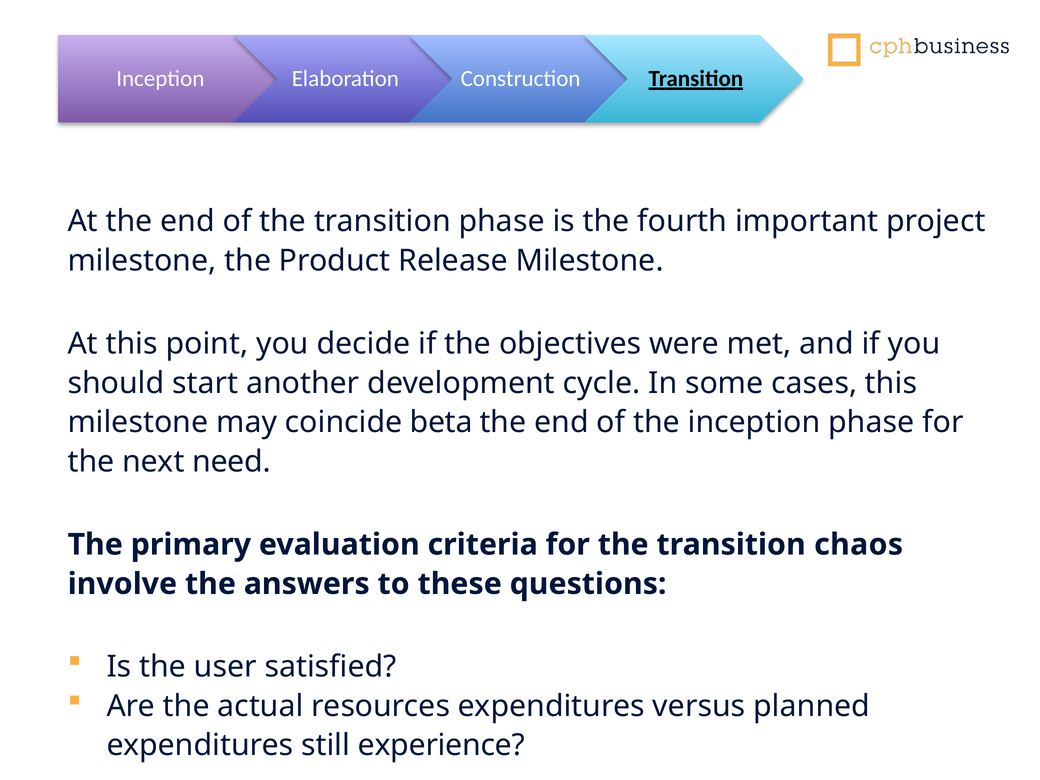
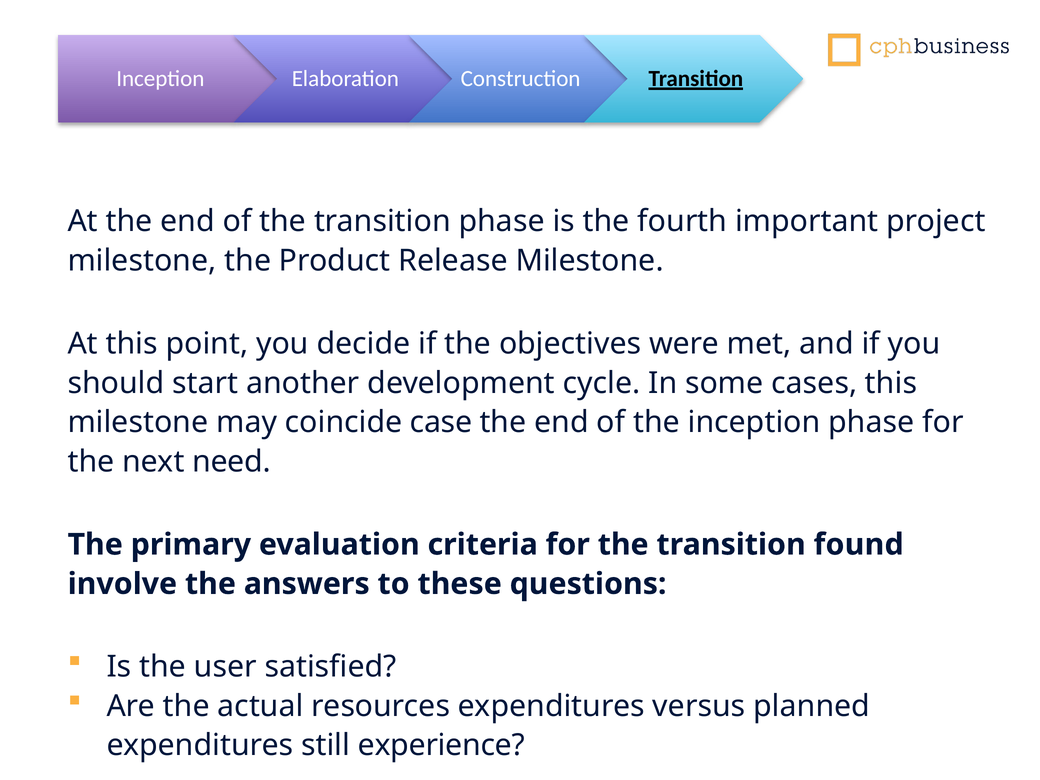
beta: beta -> case
chaos: chaos -> found
